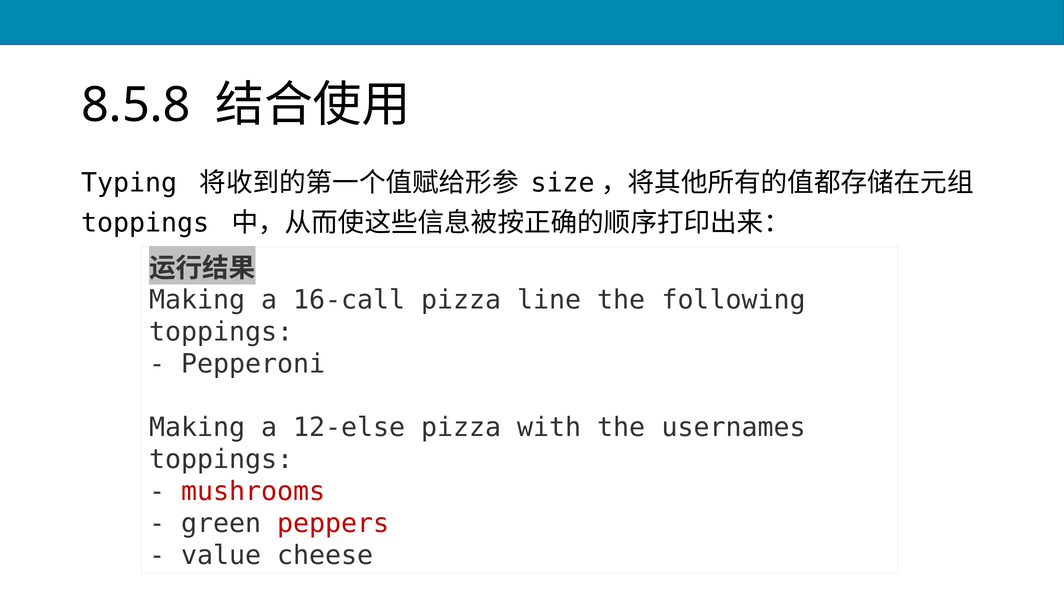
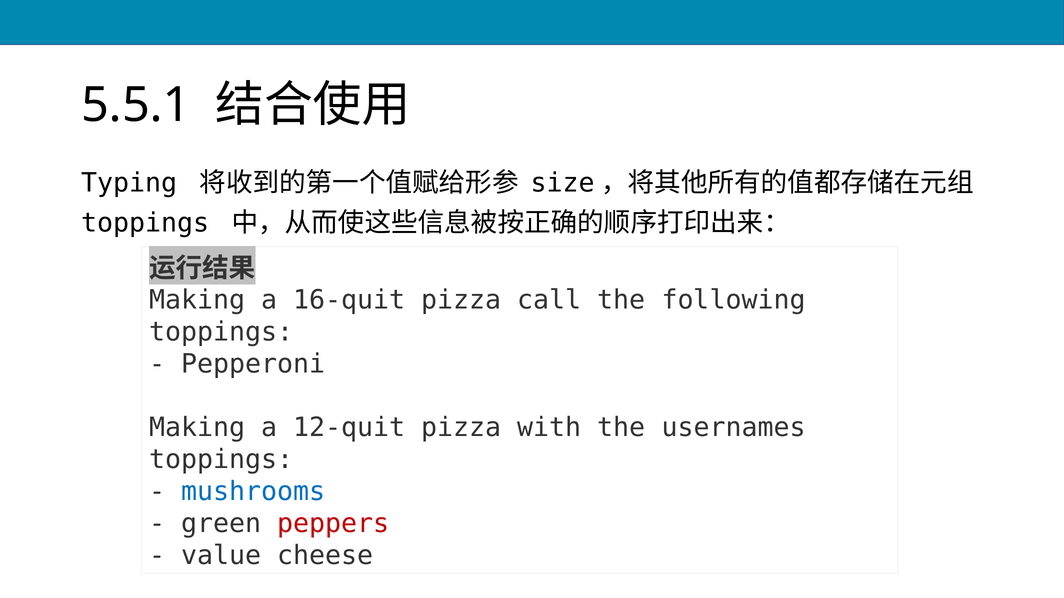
8.5.8: 8.5.8 -> 5.5.1
16-call: 16-call -> 16-quit
line: line -> call
12-else: 12-else -> 12-quit
mushrooms colour: red -> blue
